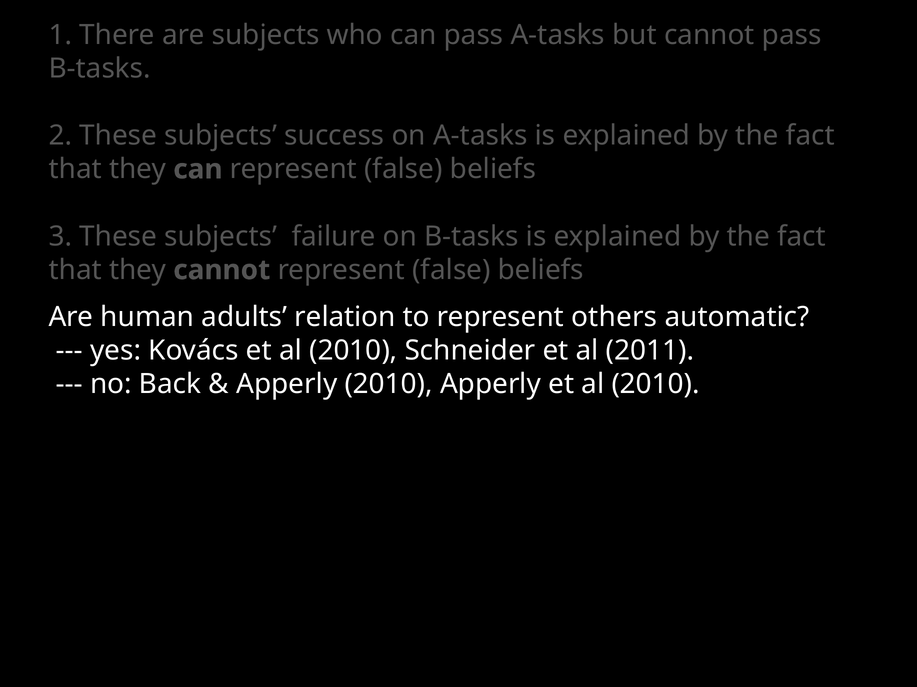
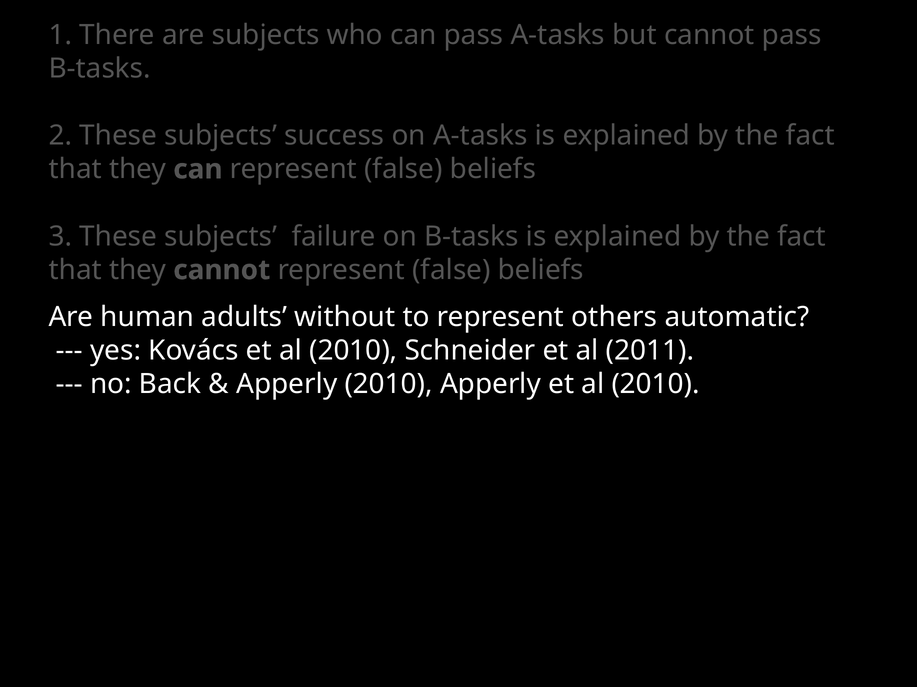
relation: relation -> without
